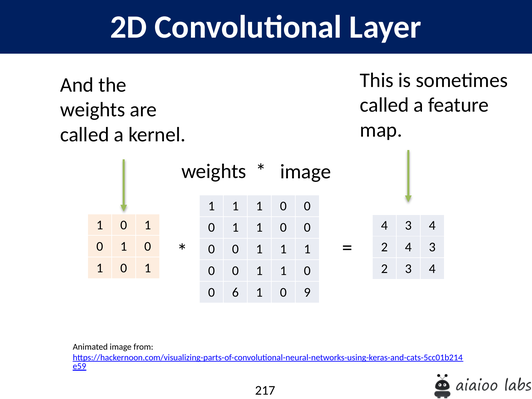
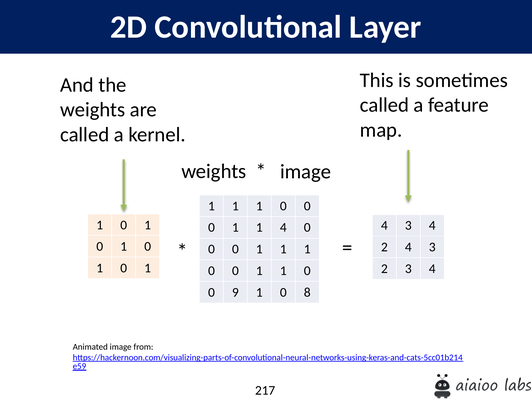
0 at (283, 228): 0 -> 4
6: 6 -> 9
9: 9 -> 8
